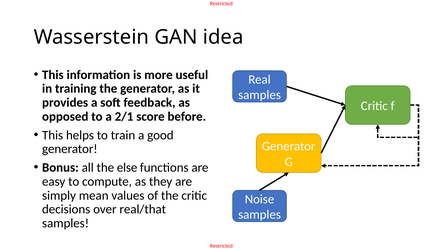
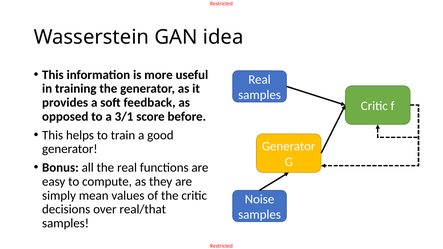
2/1: 2/1 -> 3/1
the else: else -> real
